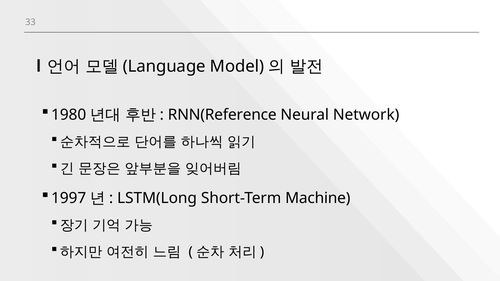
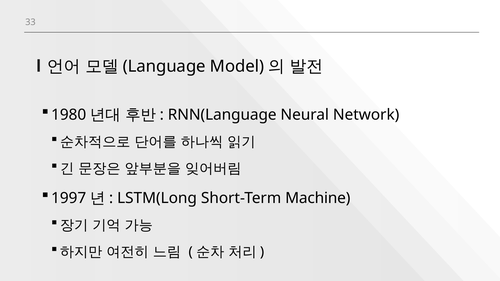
RNN(Reference: RNN(Reference -> RNN(Language
